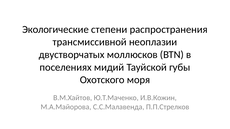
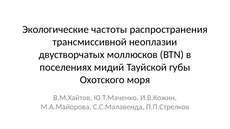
степени: степени -> частоты
